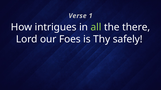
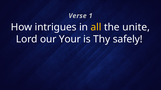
all colour: light green -> yellow
there: there -> unite
Foes: Foes -> Your
